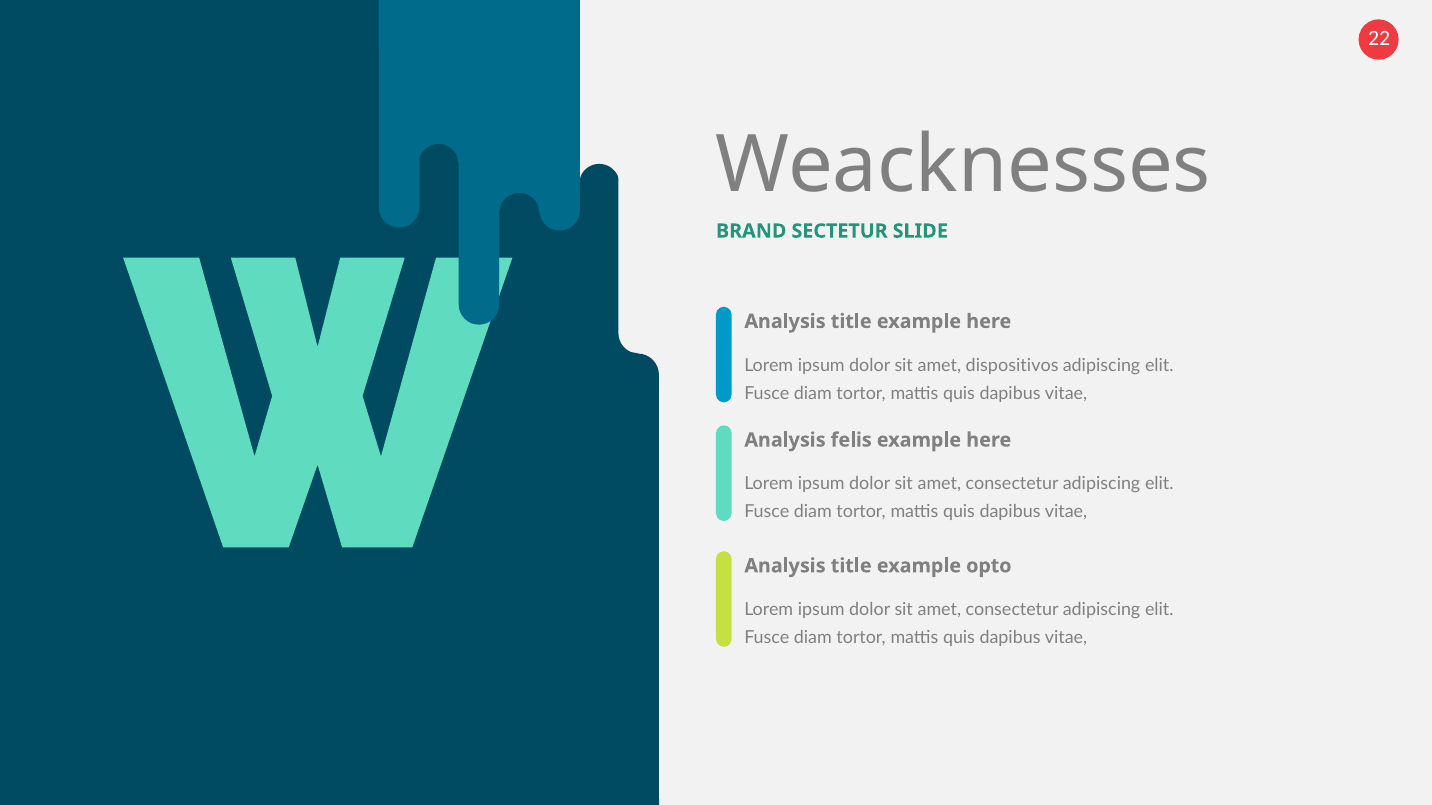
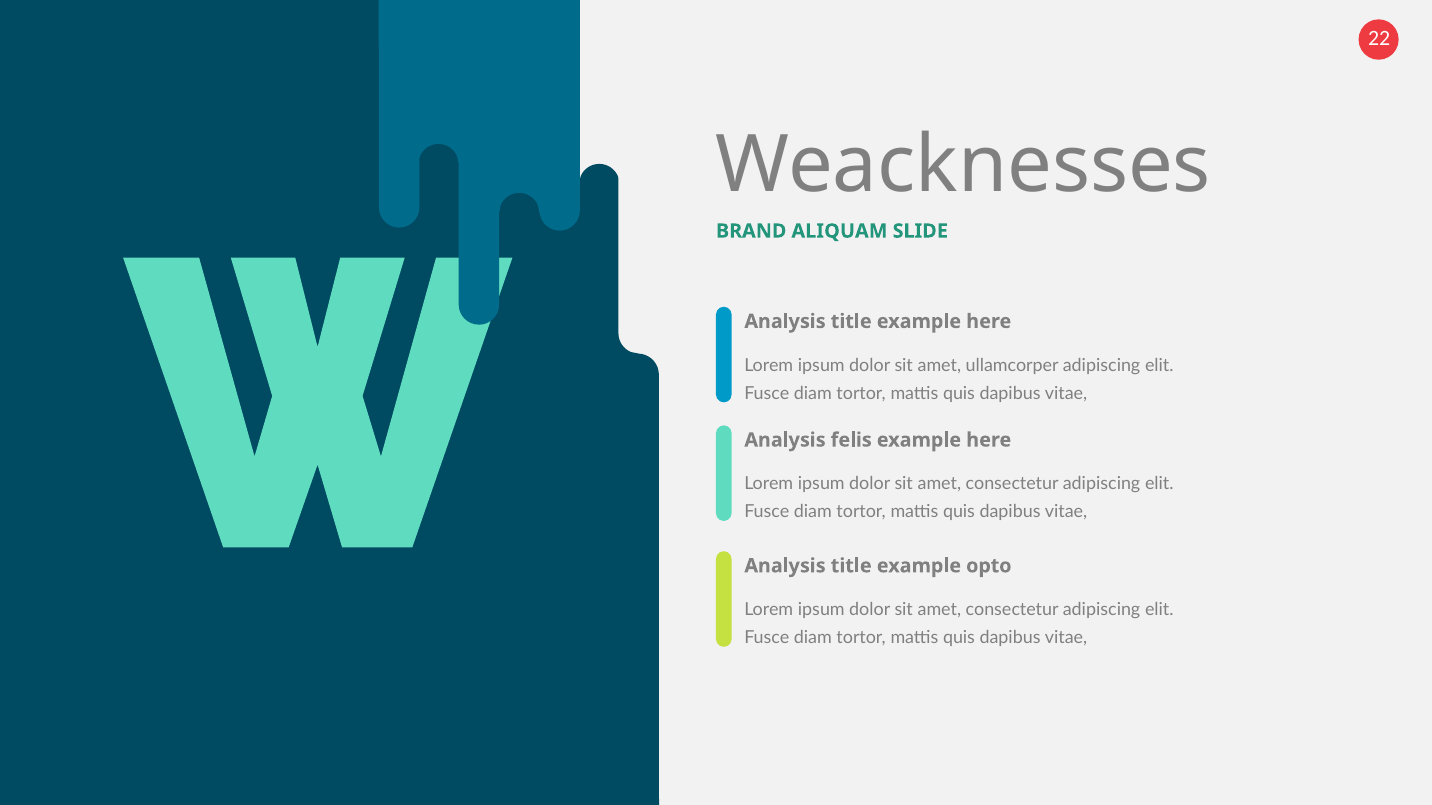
SECTETUR: SECTETUR -> ALIQUAM
dispositivos: dispositivos -> ullamcorper
